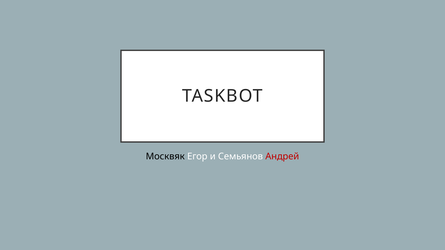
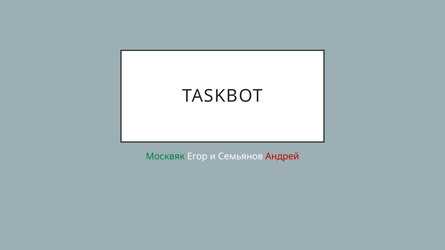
Москвяк colour: black -> green
